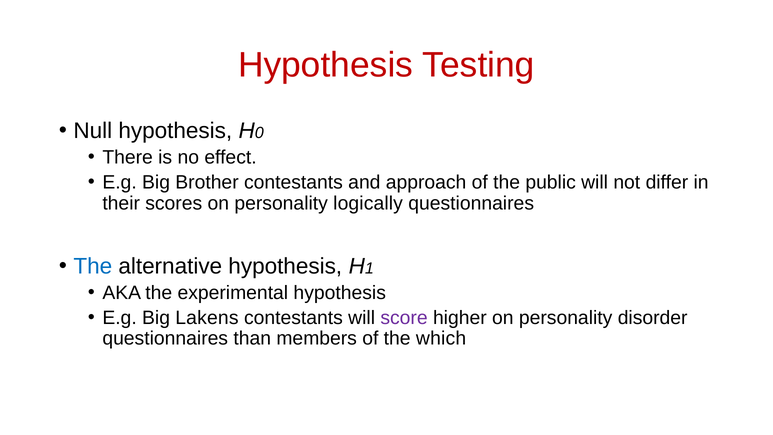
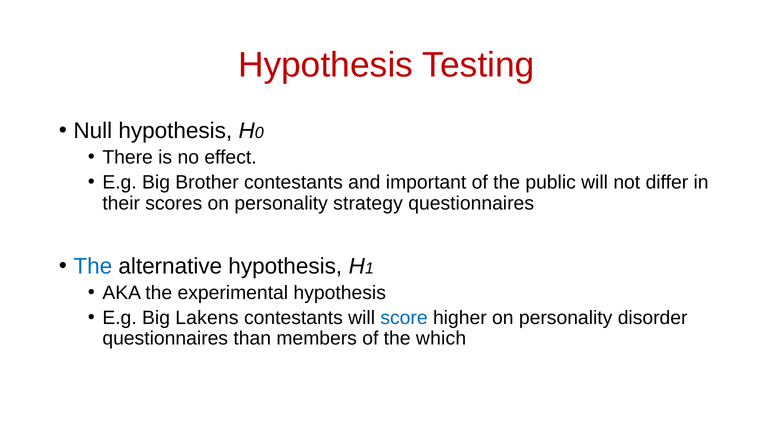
approach: approach -> important
logically: logically -> strategy
score colour: purple -> blue
